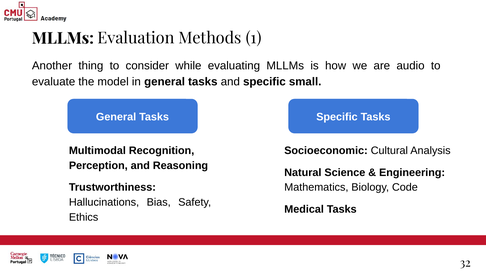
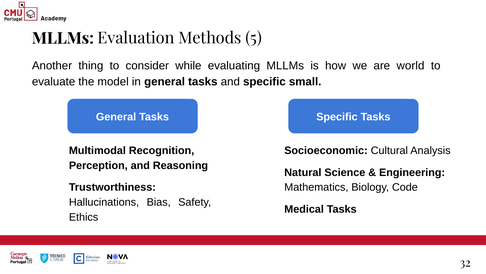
1: 1 -> 5
audio: audio -> world
